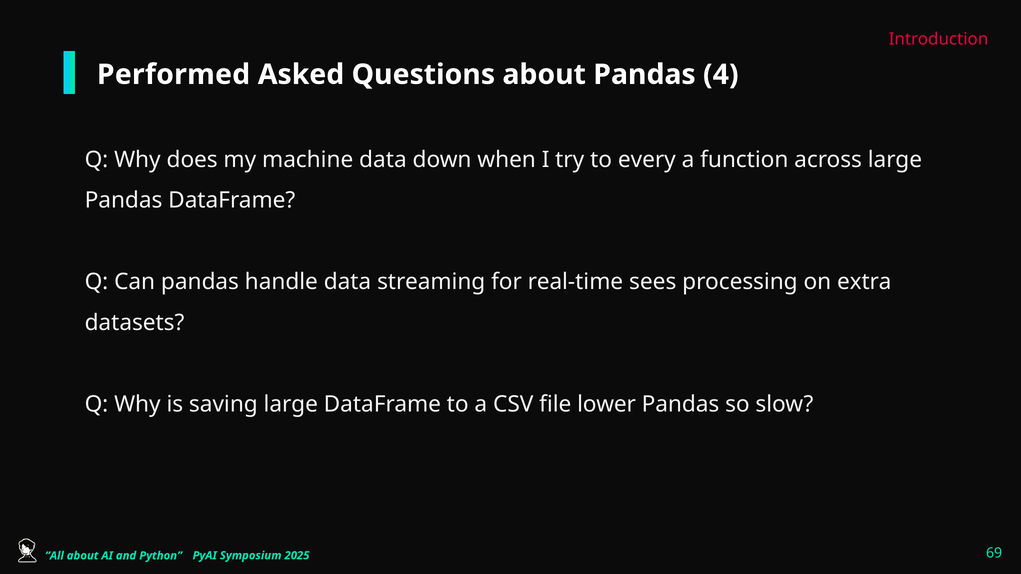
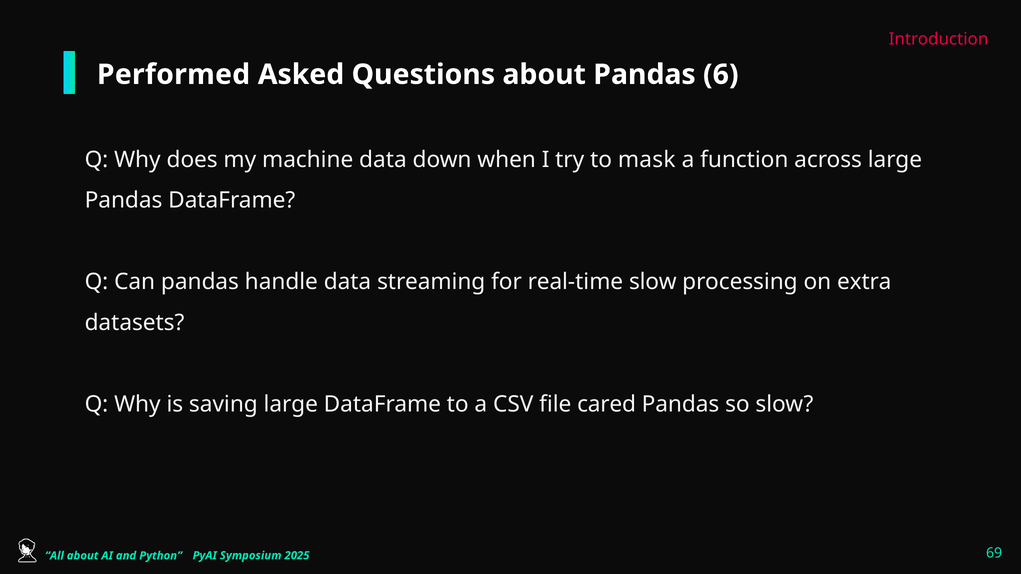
4: 4 -> 6
every: every -> mask
real-time sees: sees -> slow
lower: lower -> cared
